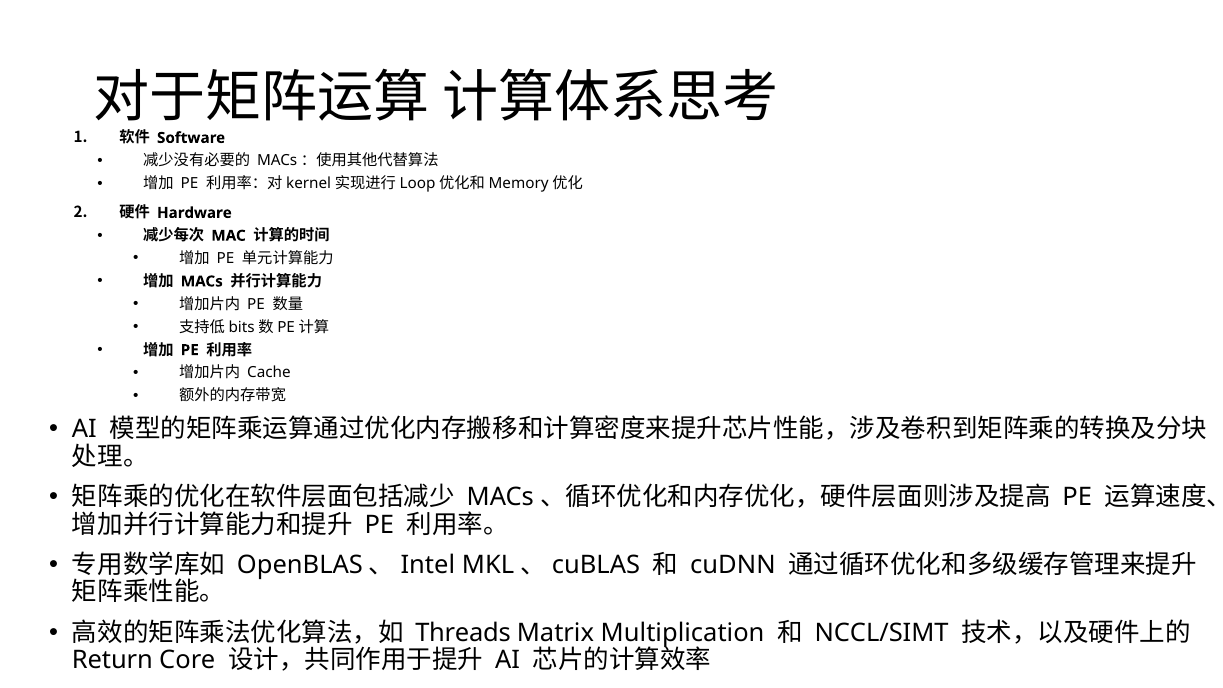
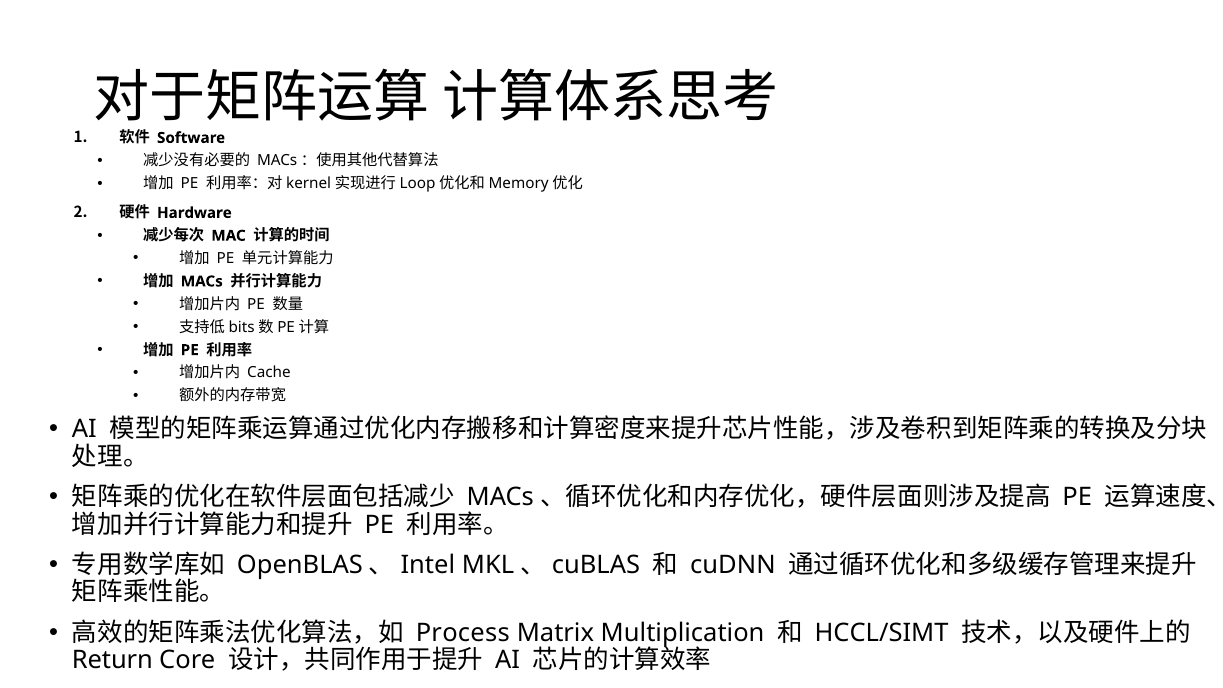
Threads: Threads -> Process
NCCL/SIMT: NCCL/SIMT -> HCCL/SIMT
